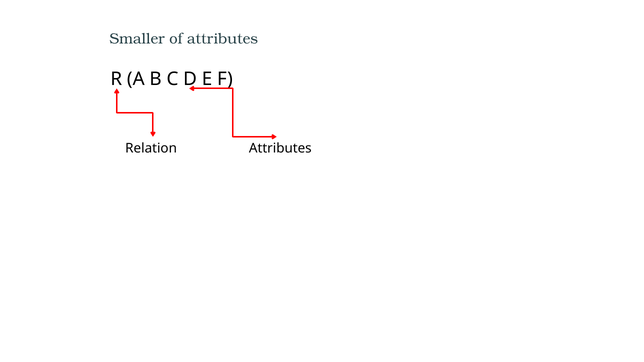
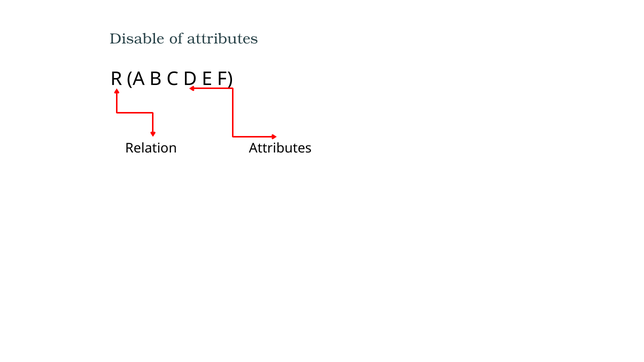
Smaller: Smaller -> Disable
